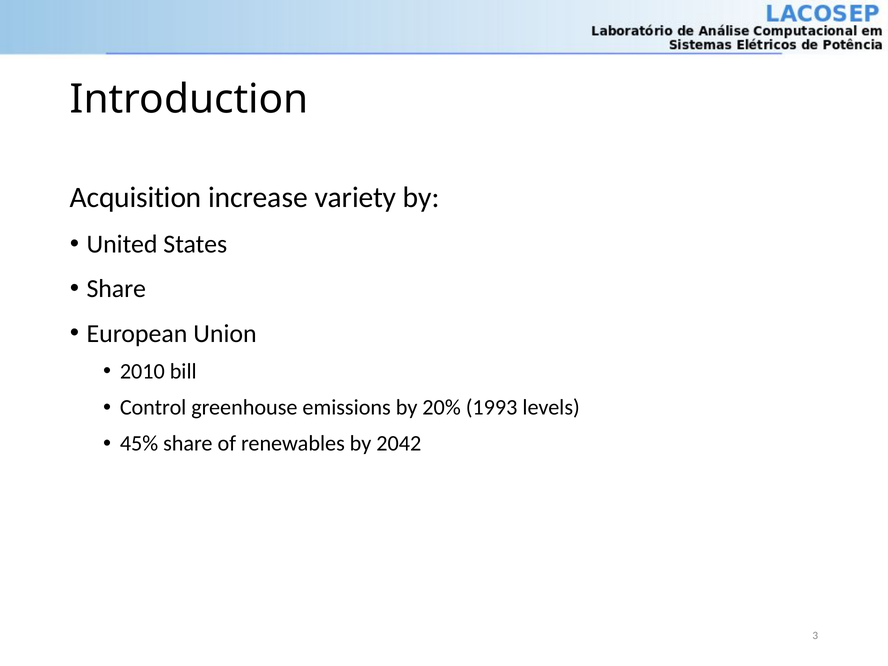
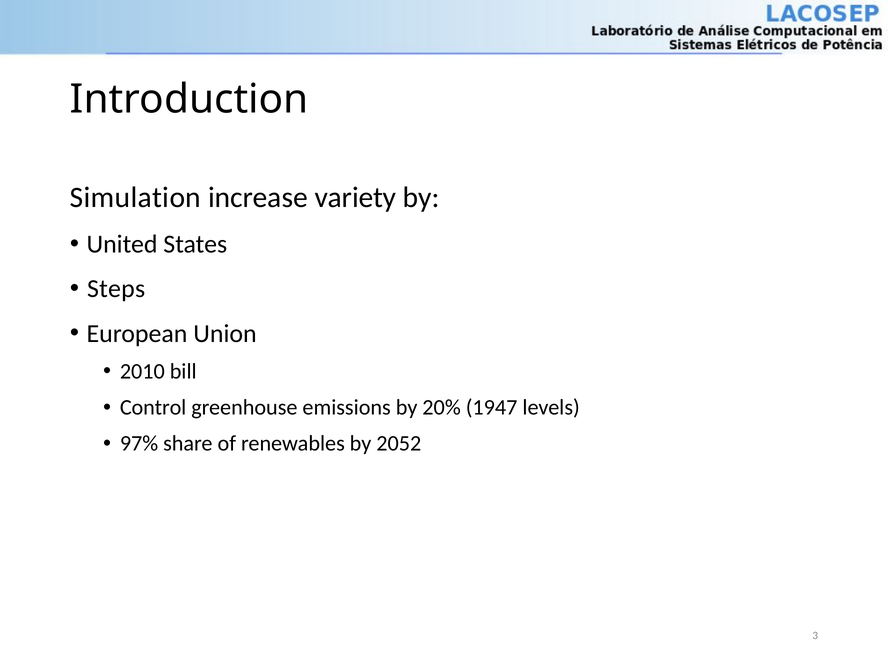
Acquisition: Acquisition -> Simulation
Share at (116, 289): Share -> Steps
1993: 1993 -> 1947
45%: 45% -> 97%
2042: 2042 -> 2052
